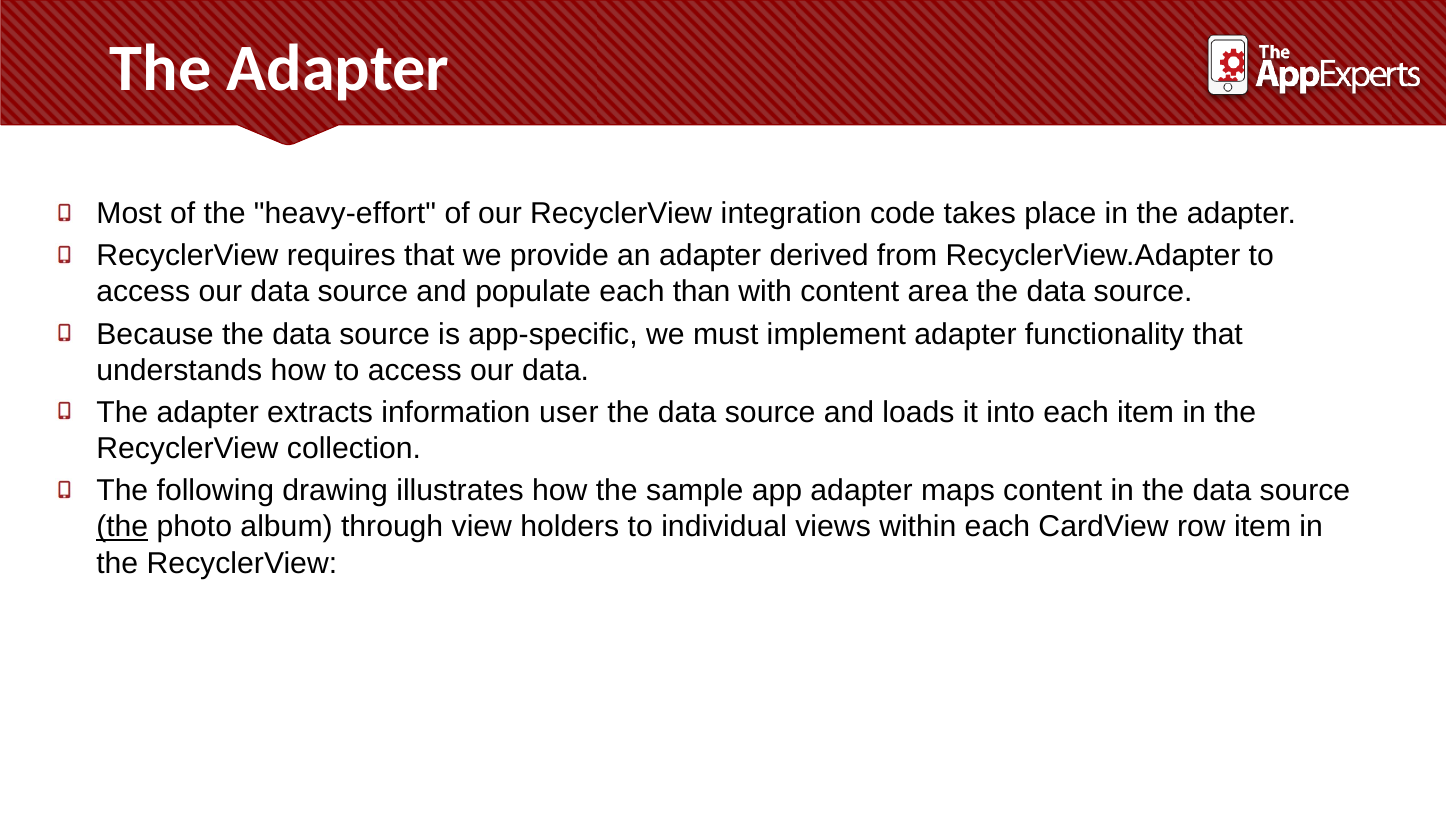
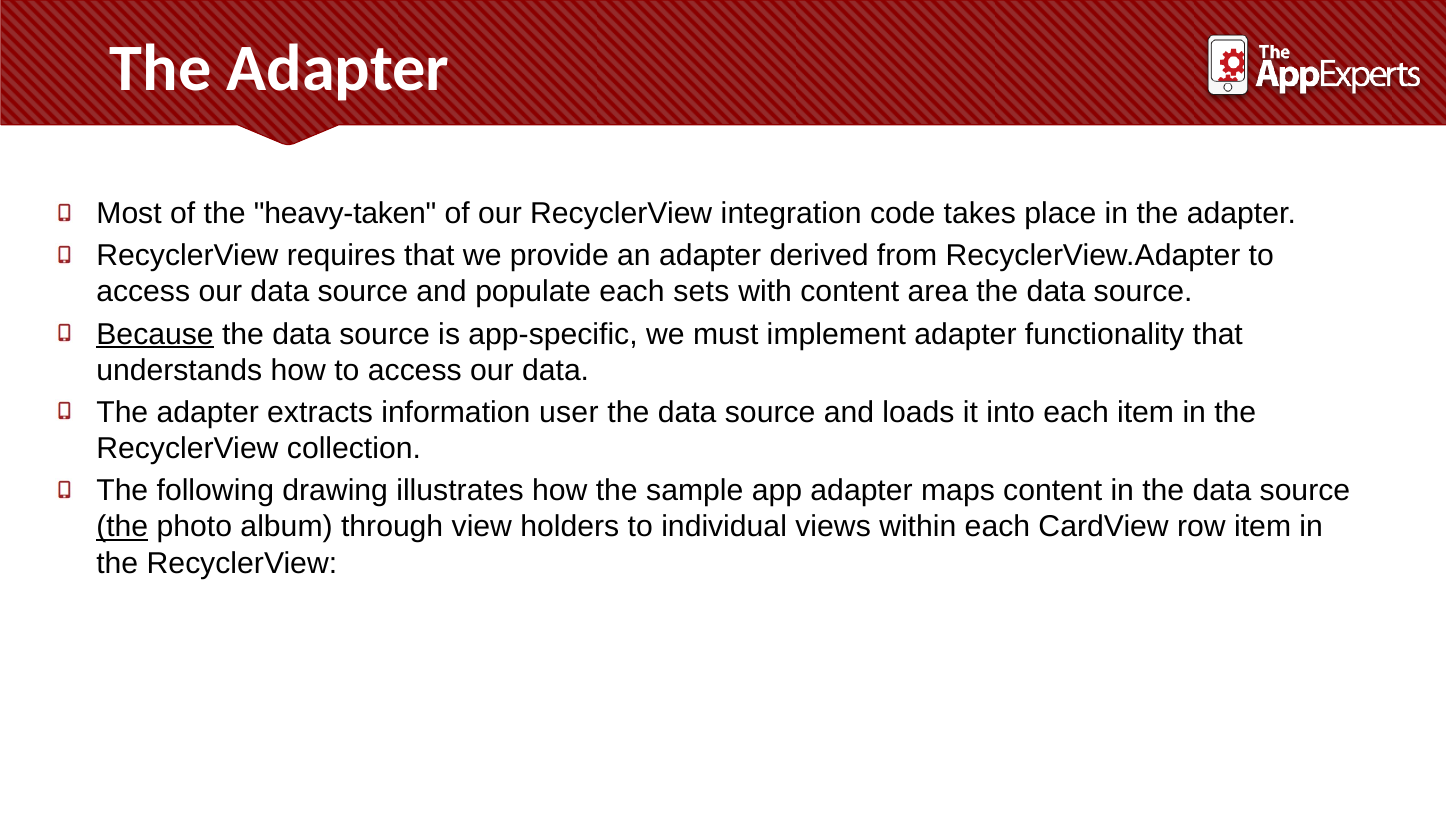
heavy-effort: heavy-effort -> heavy-taken
than: than -> sets
Because underline: none -> present
